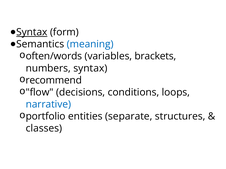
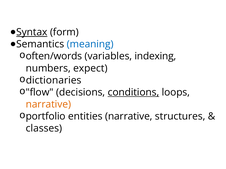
brackets: brackets -> indexing
numbers syntax: syntax -> expect
recommend: recommend -> dictionaries
conditions underline: none -> present
narrative at (48, 105) colour: blue -> orange
entities separate: separate -> narrative
